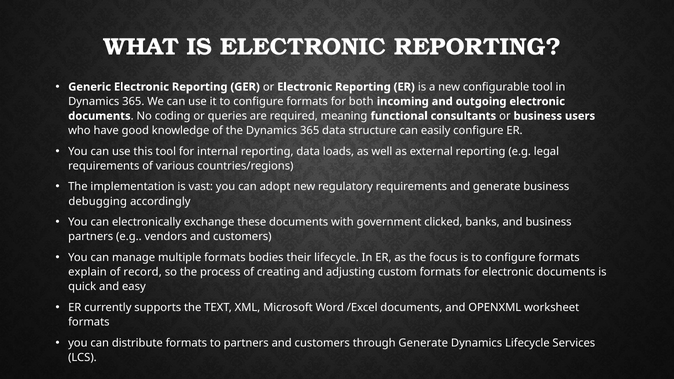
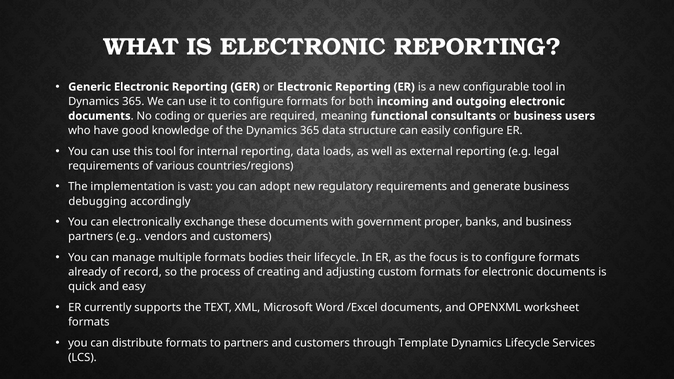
clicked: clicked -> proper
explain: explain -> already
through Generate: Generate -> Template
